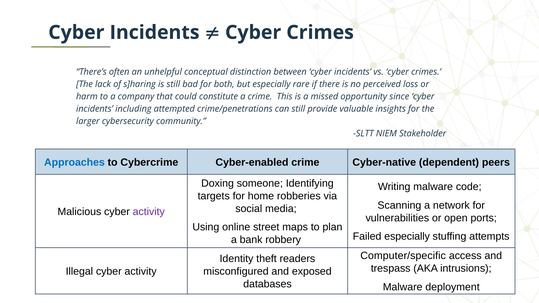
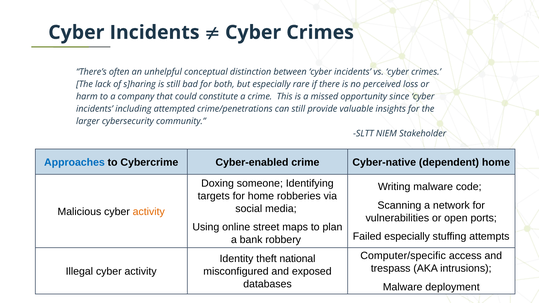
dependent peers: peers -> home
activity at (149, 212) colour: purple -> orange
readers: readers -> national
